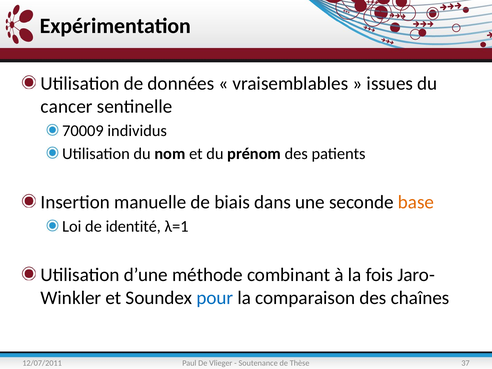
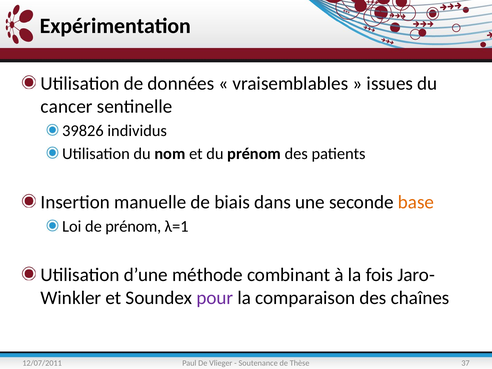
70009: 70009 -> 39826
de identité: identité -> prénom
pour colour: blue -> purple
